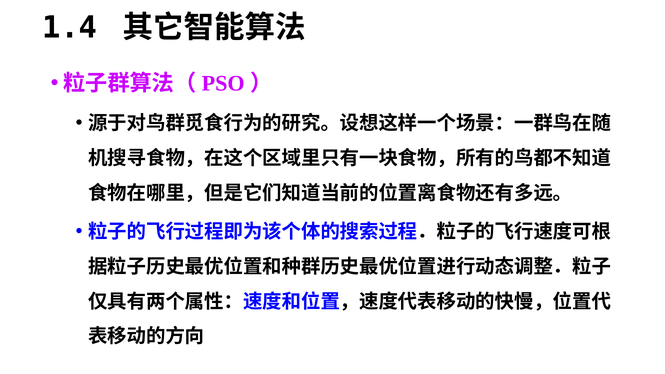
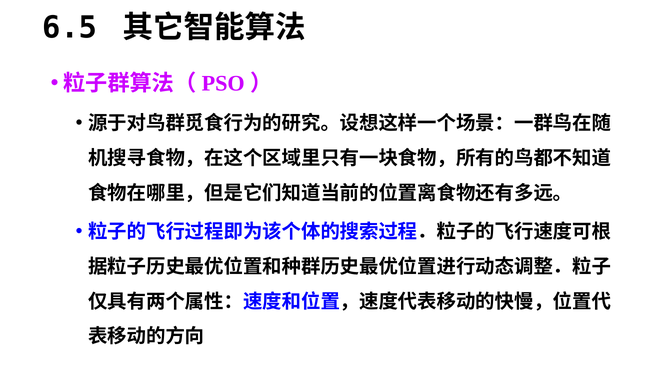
1.4: 1.4 -> 6.5
